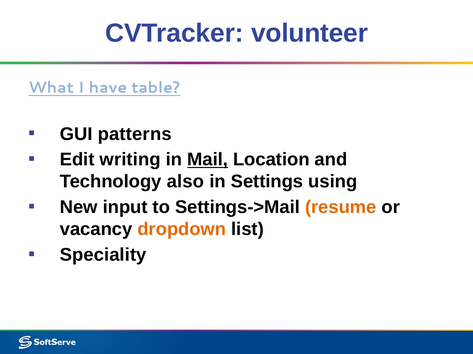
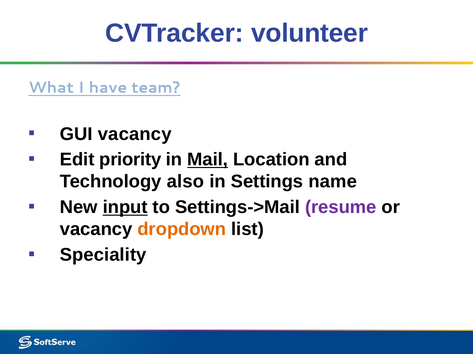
table: table -> team
GUI patterns: patterns -> vacancy
writing: writing -> priority
using: using -> name
input underline: none -> present
resume colour: orange -> purple
